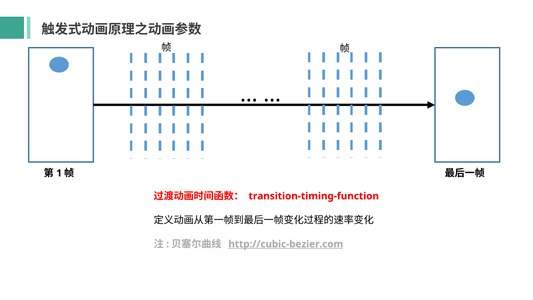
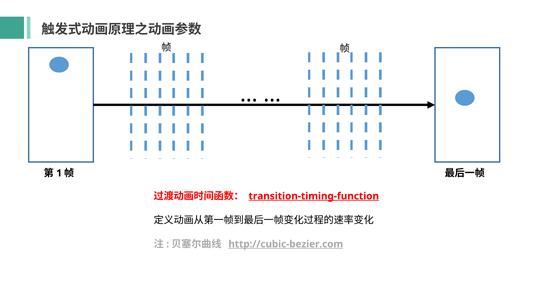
transition-timing-function underline: none -> present
